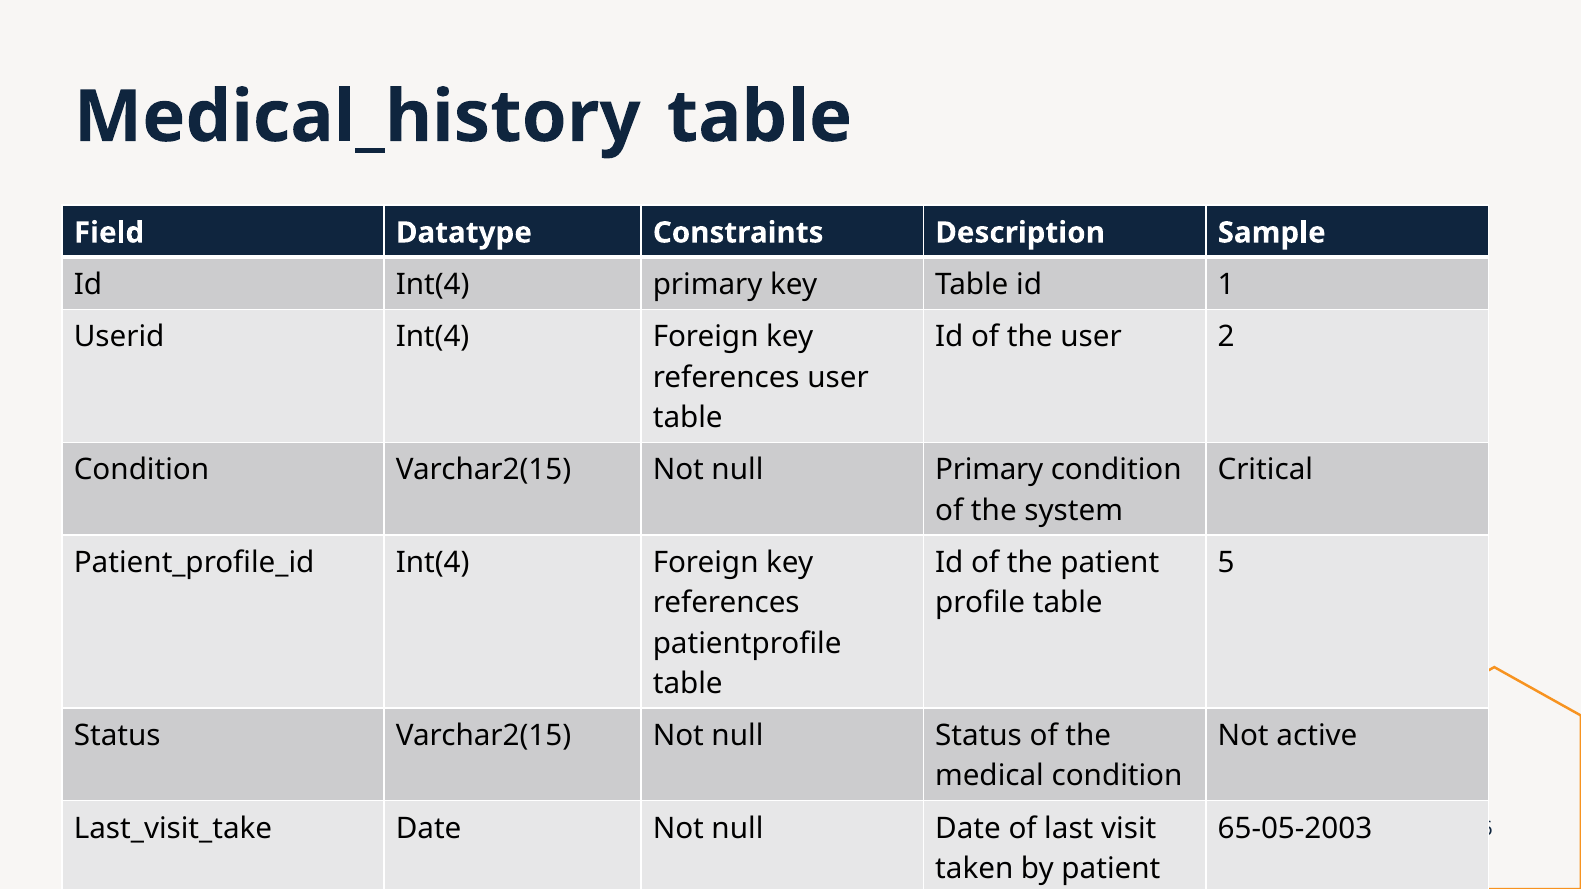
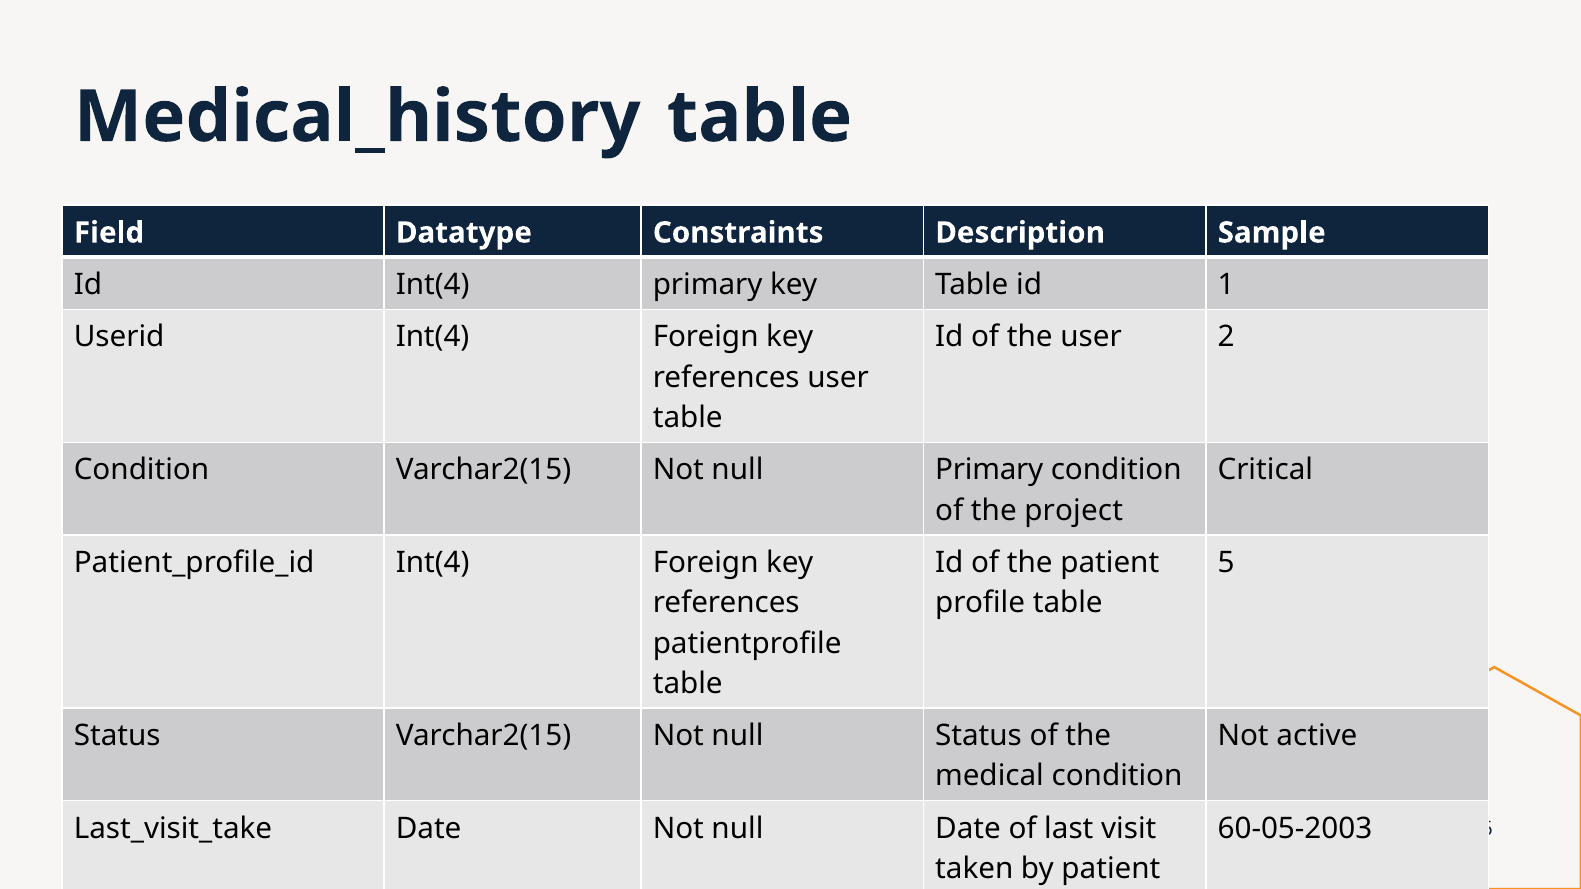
system: system -> project
65-05-2003: 65-05-2003 -> 60-05-2003
